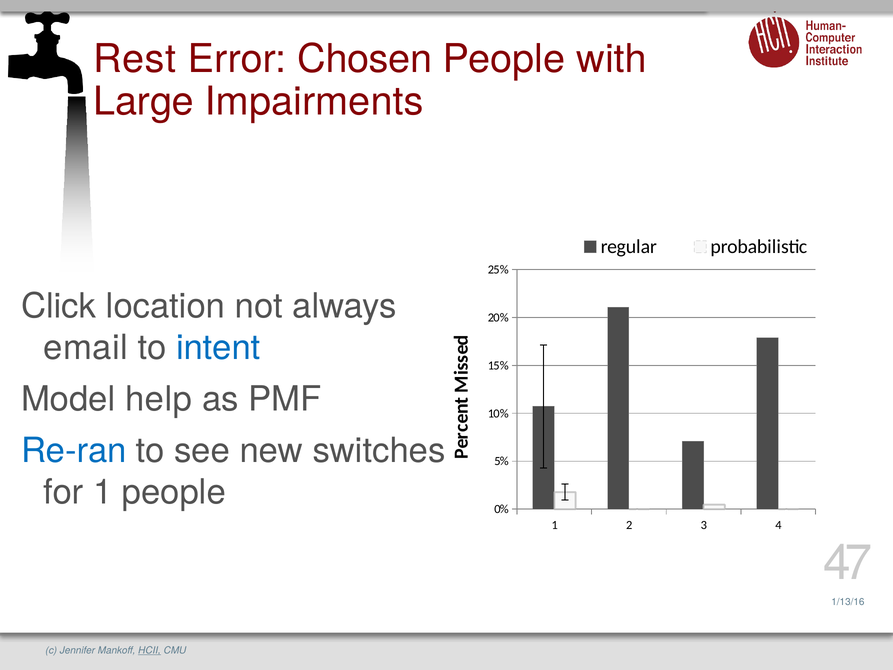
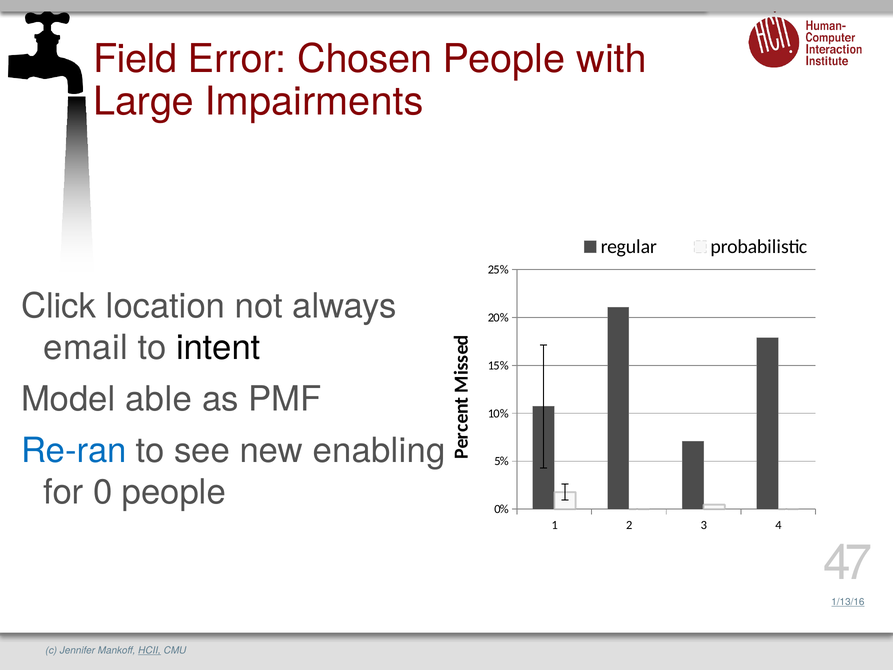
Rest: Rest -> Field
intent colour: blue -> black
help: help -> able
switches: switches -> enabling
for 1: 1 -> 0
1/13/16 underline: none -> present
